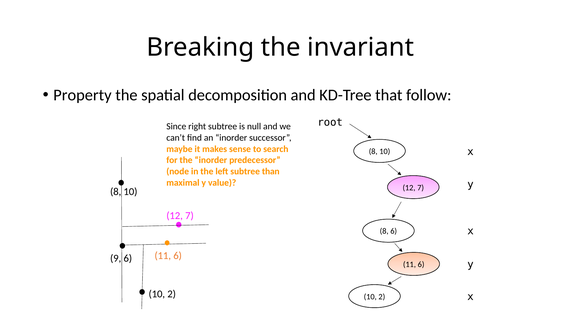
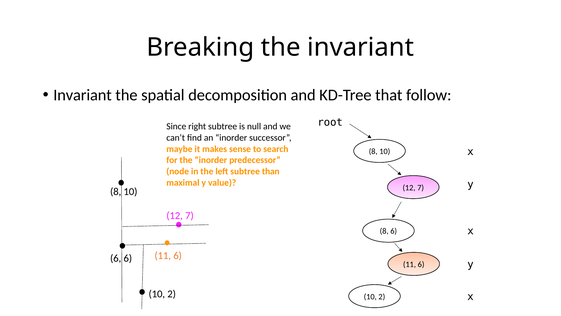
Property at (82, 95): Property -> Invariant
9 at (116, 258): 9 -> 6
